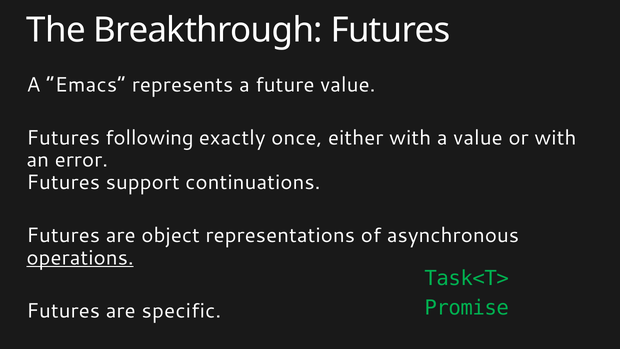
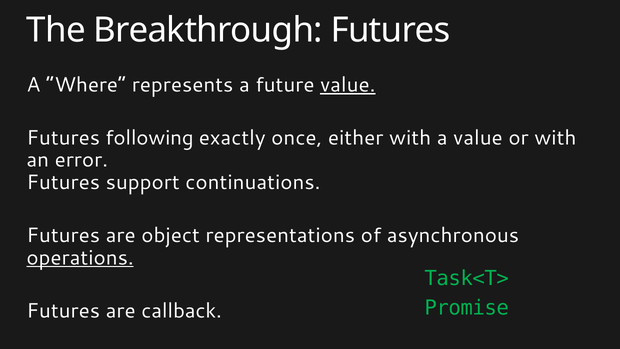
Emacs: Emacs -> Where
value at (348, 85) underline: none -> present
specific: specific -> callback
